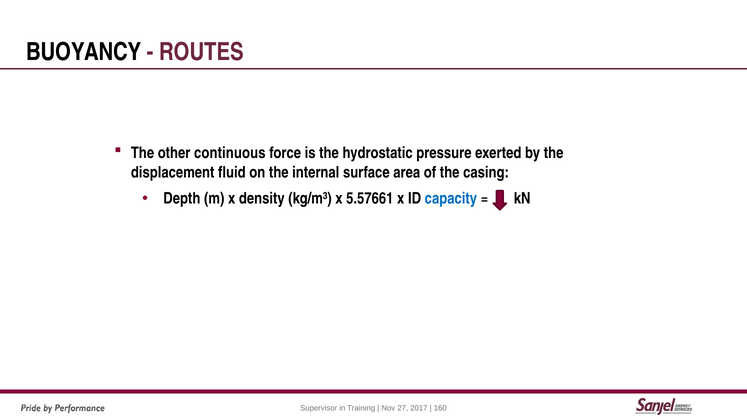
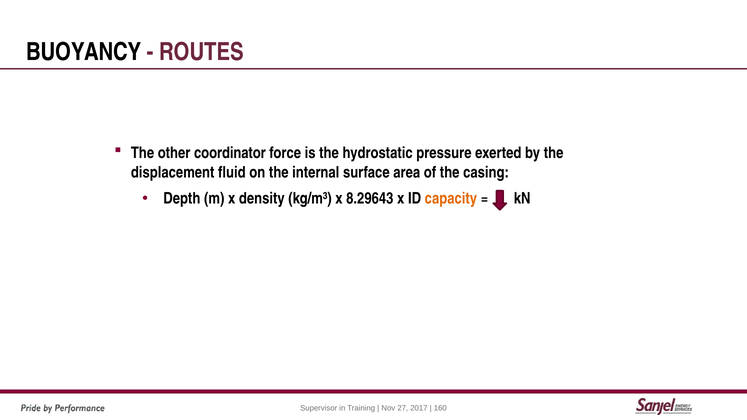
continuous: continuous -> coordinator
5.57661: 5.57661 -> 8.29643
capacity colour: blue -> orange
